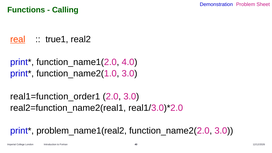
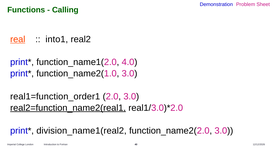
true1: true1 -> into1
real2=function_name2(real1 underline: none -> present
problem_name1(real2: problem_name1(real2 -> division_name1(real2
